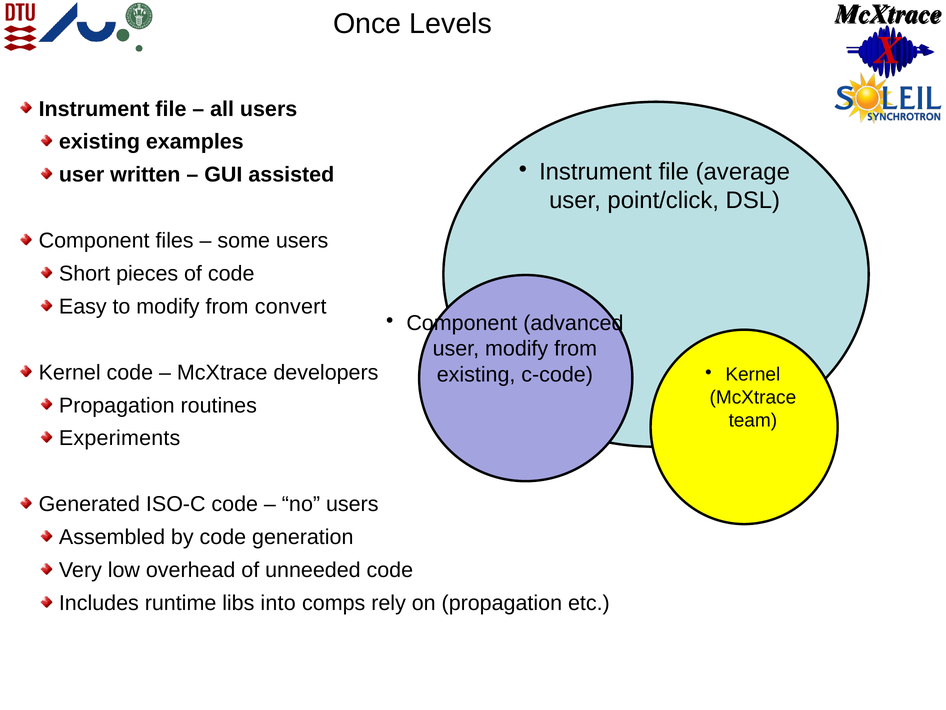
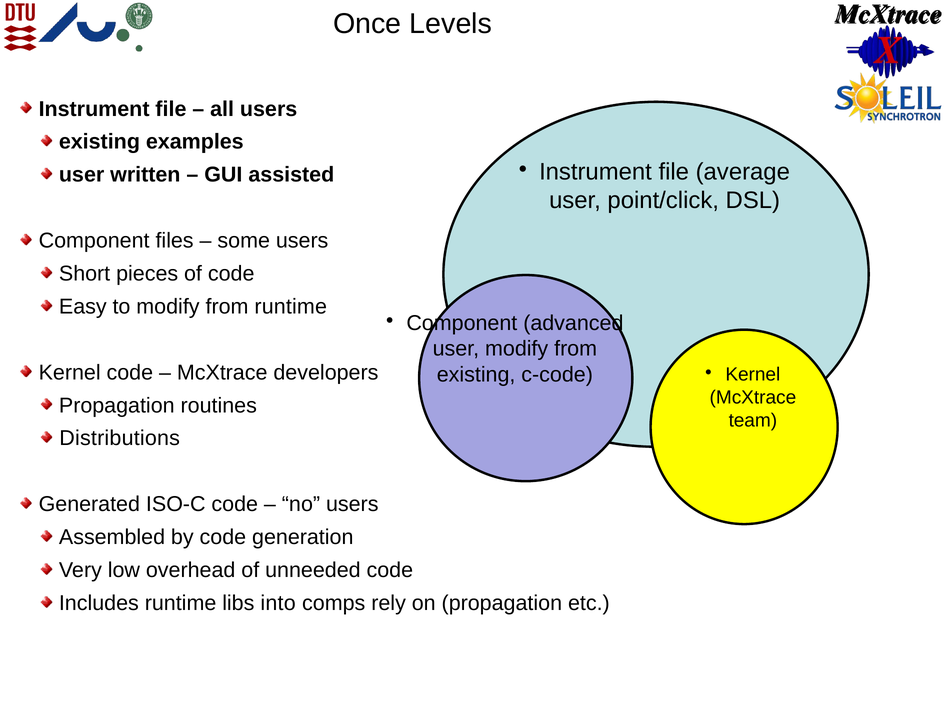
from convert: convert -> runtime
Experiments: Experiments -> Distributions
